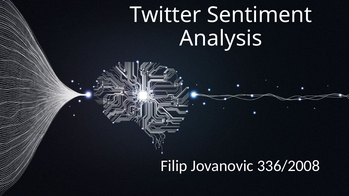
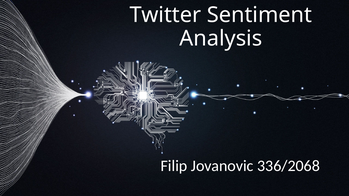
336/2008: 336/2008 -> 336/2068
